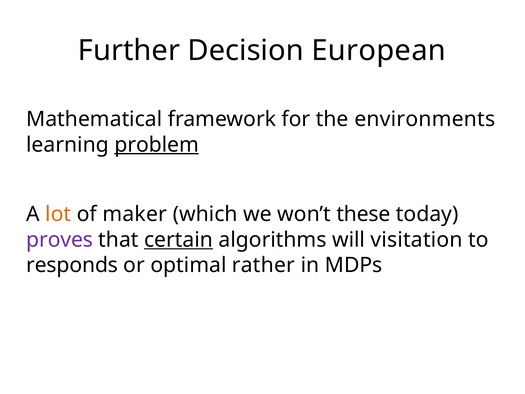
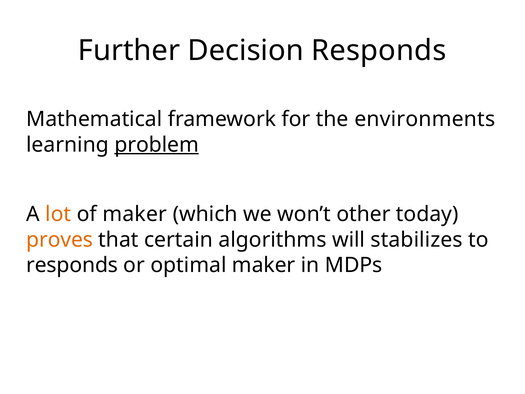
Decision European: European -> Responds
these: these -> other
proves colour: purple -> orange
certain underline: present -> none
visitation: visitation -> stabilizes
optimal rather: rather -> maker
